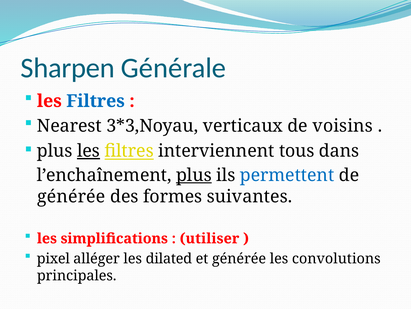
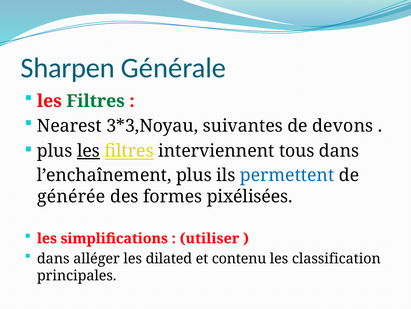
Filtres at (96, 101) colour: blue -> green
verticaux: verticaux -> suivantes
voisins: voisins -> devons
plus at (194, 175) underline: present -> none
suivantes: suivantes -> pixélisées
pixel at (53, 258): pixel -> dans
et générée: générée -> contenu
convolutions: convolutions -> classification
